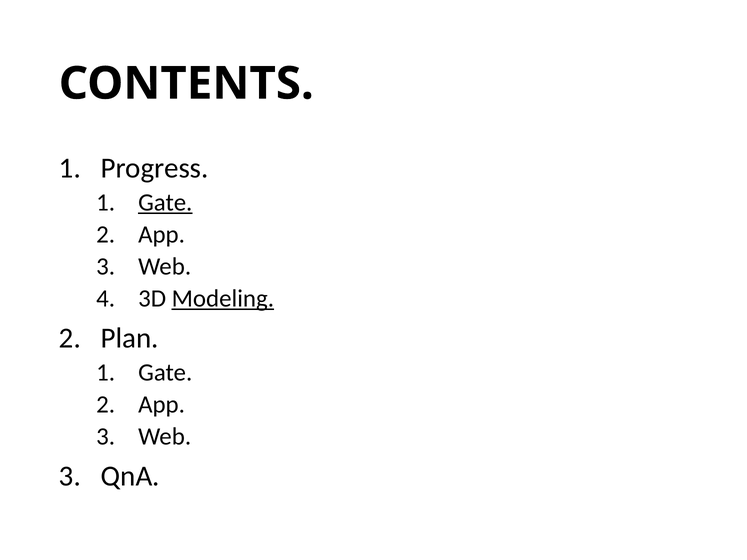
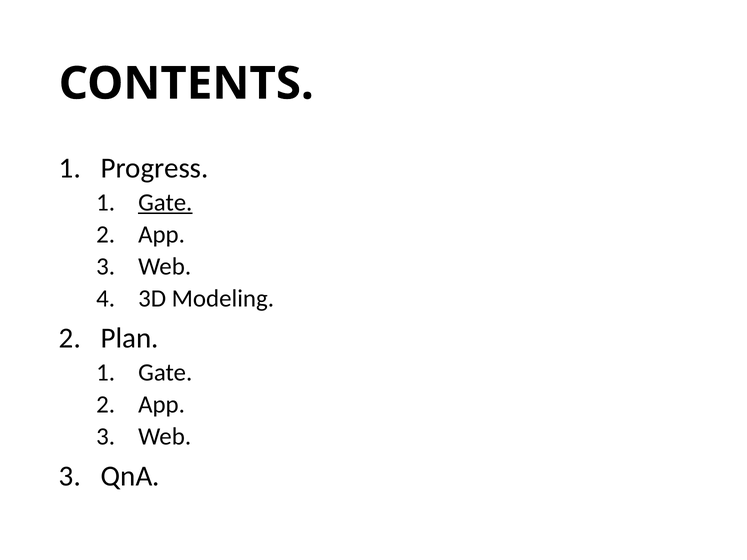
Modeling underline: present -> none
